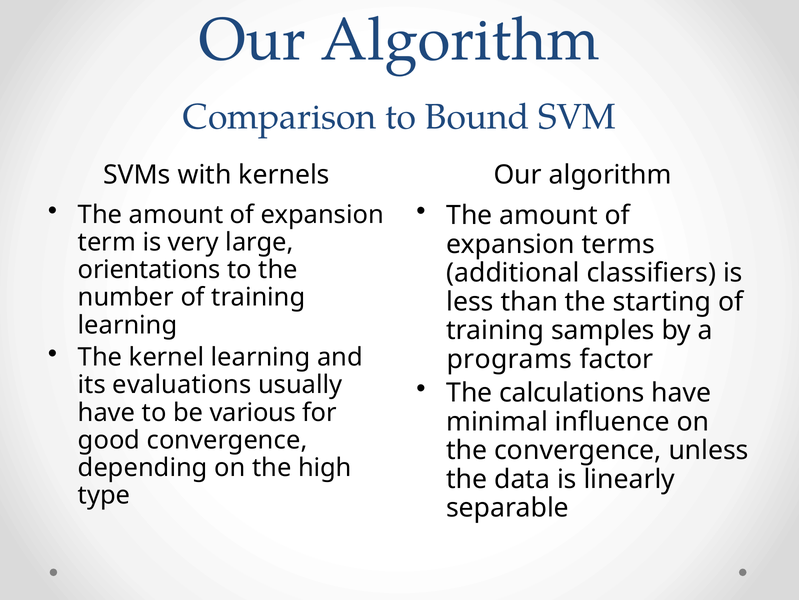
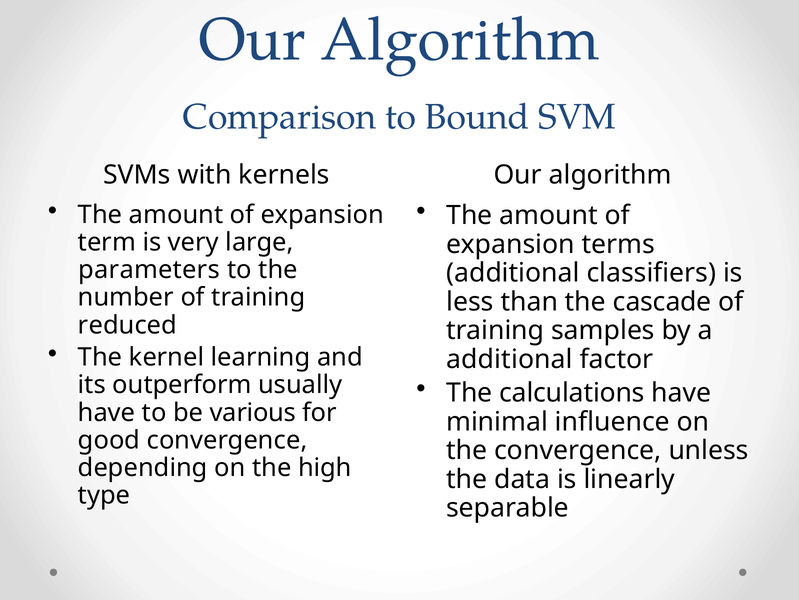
orientations: orientations -> parameters
starting: starting -> cascade
learning at (128, 325): learning -> reduced
programs at (509, 359): programs -> additional
evaluations: evaluations -> outperform
